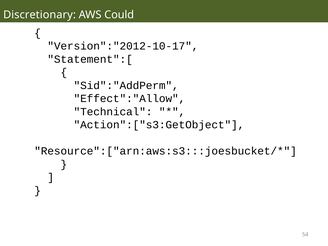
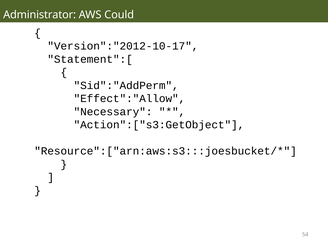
Discretionary: Discretionary -> Administrator
Technical: Technical -> Necessary
